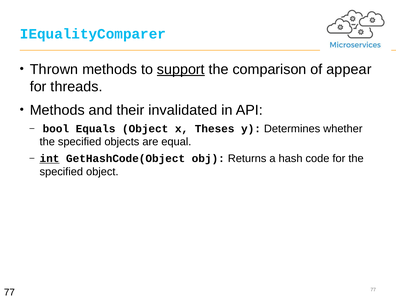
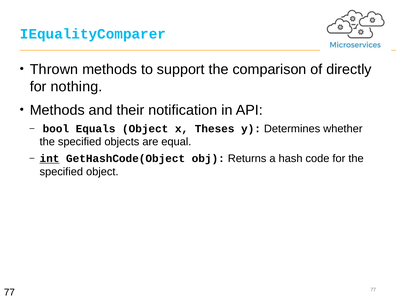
support underline: present -> none
appear: appear -> directly
threads: threads -> nothing
invalidated: invalidated -> notification
